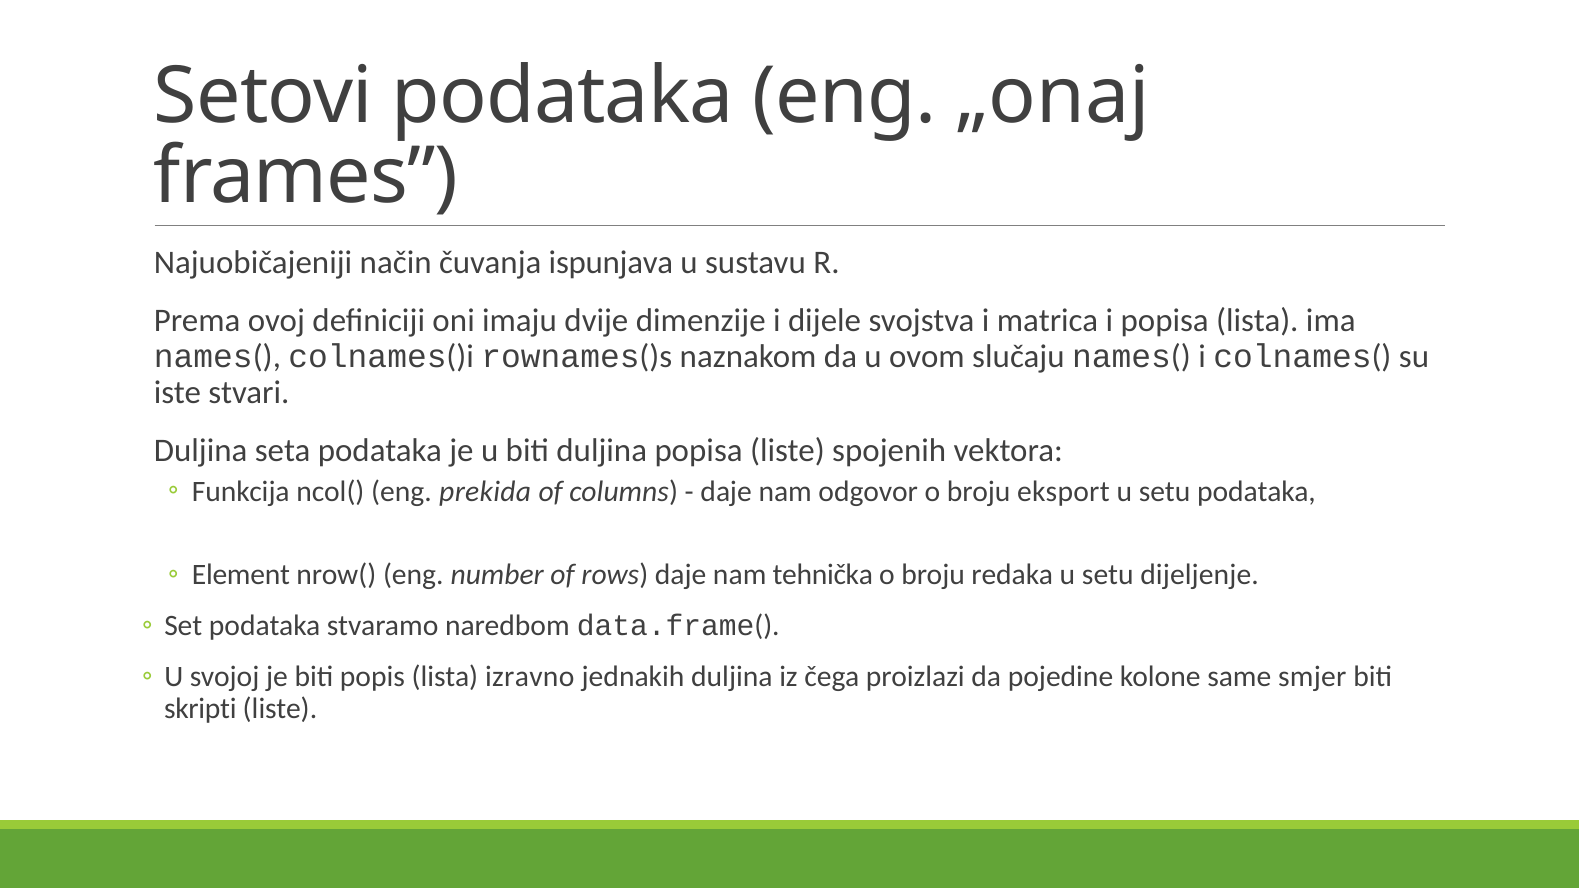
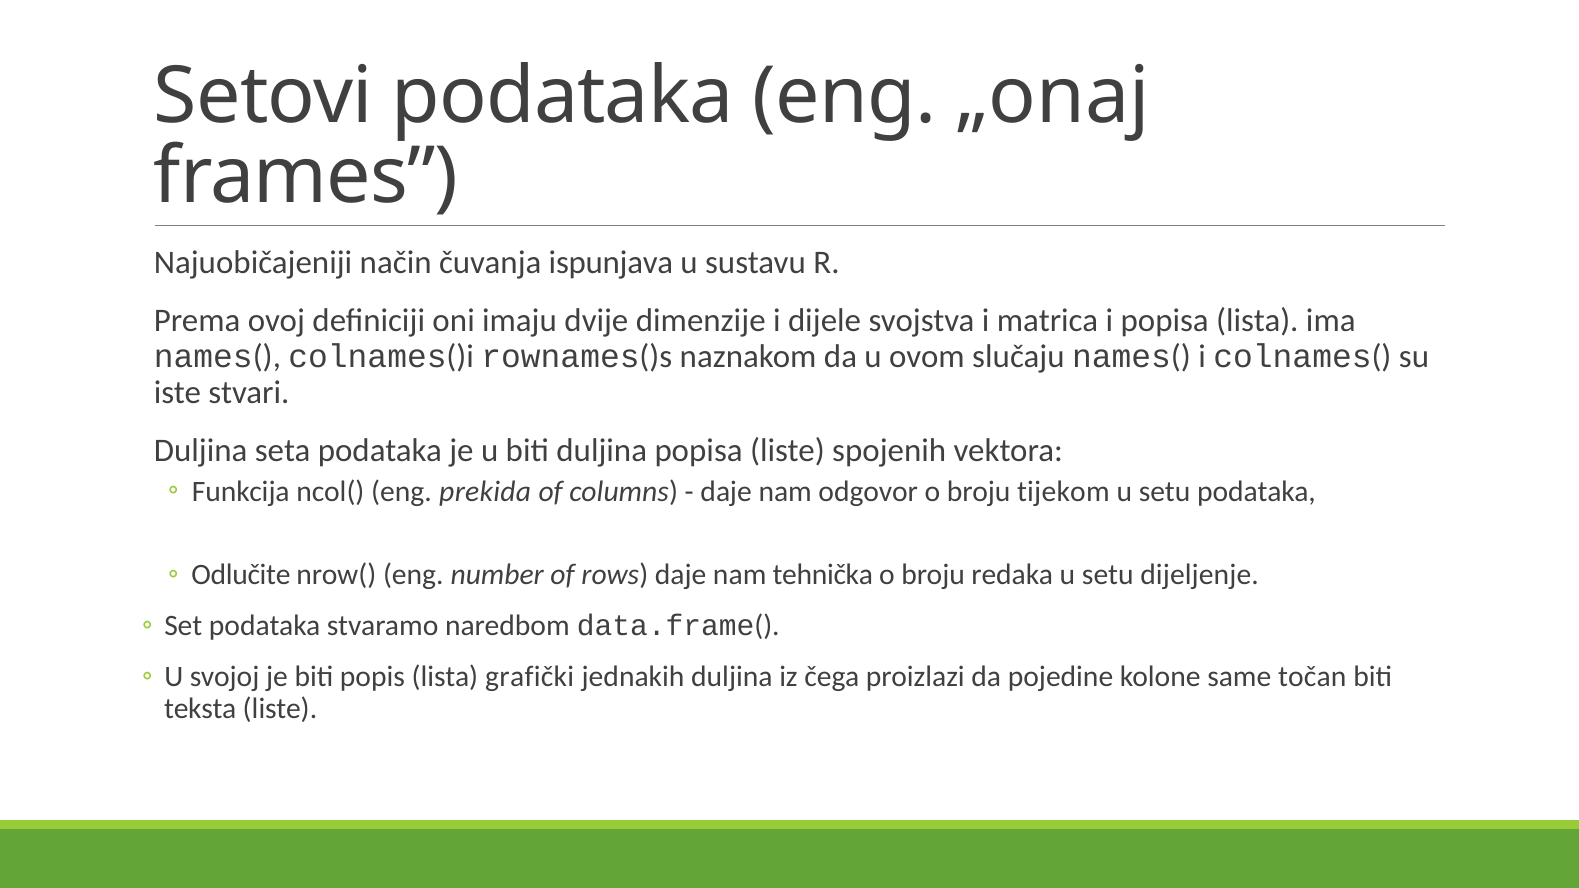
eksport: eksport -> tijekom
Element: Element -> Odlučite
izravno: izravno -> grafički
smjer: smjer -> točan
skripti: skripti -> teksta
